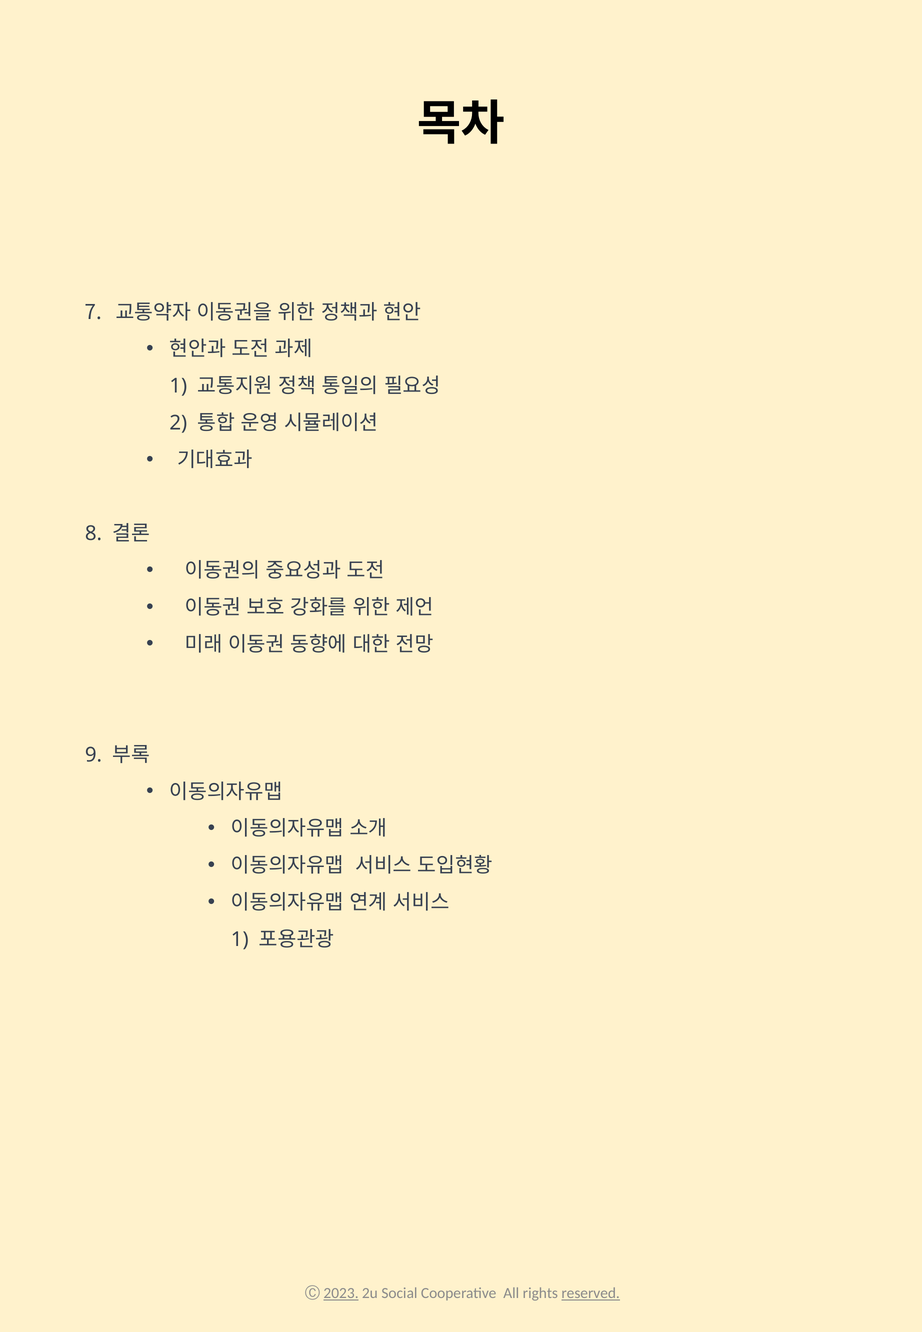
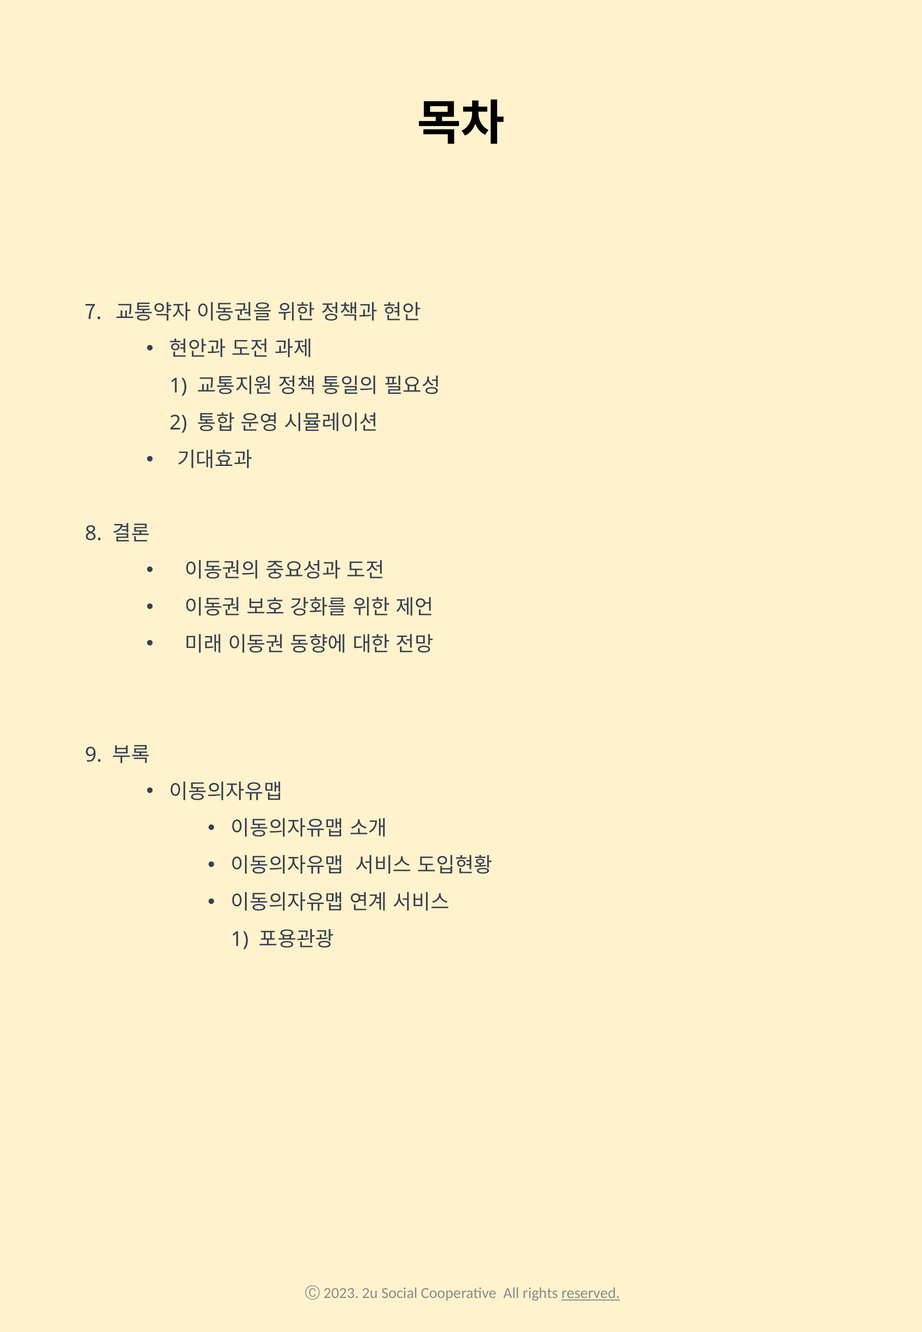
2023 underline: present -> none
